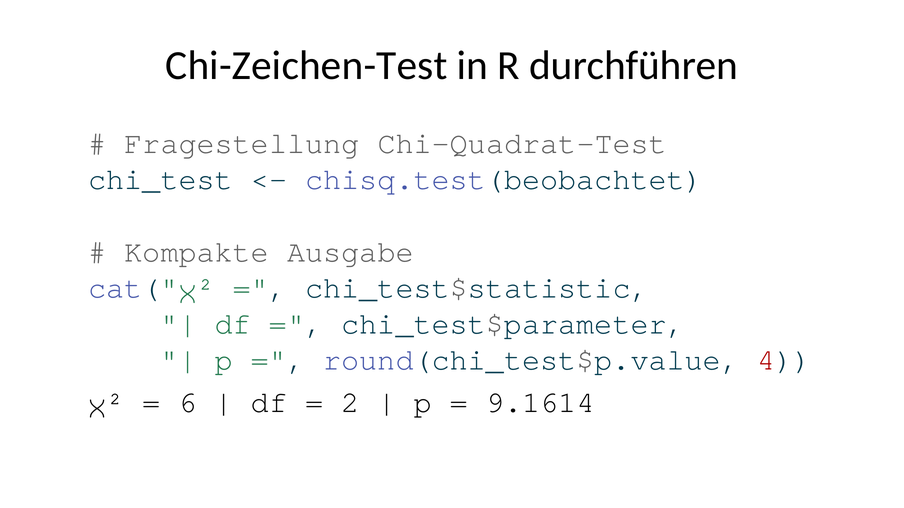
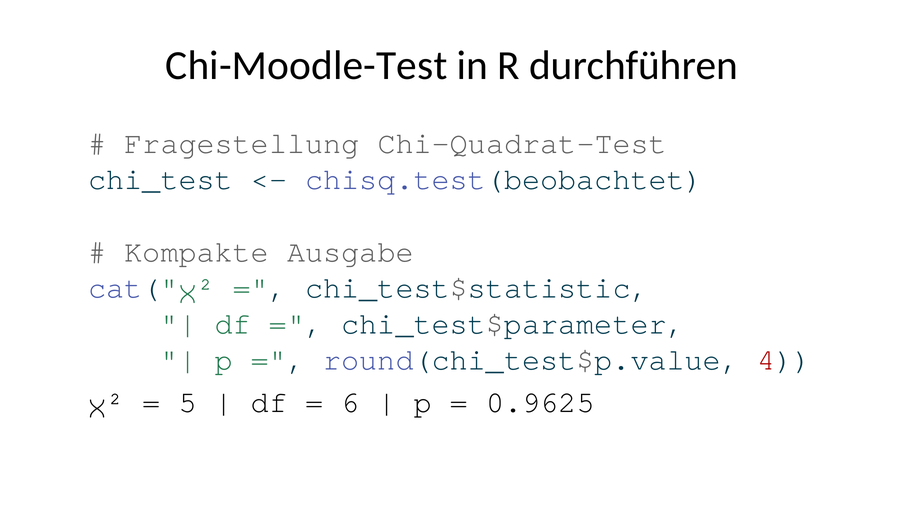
Chi-Zeichen-Test: Chi-Zeichen-Test -> Chi-Moodle-Test
6: 6 -> 5
2: 2 -> 6
9.1614: 9.1614 -> 0.9625
